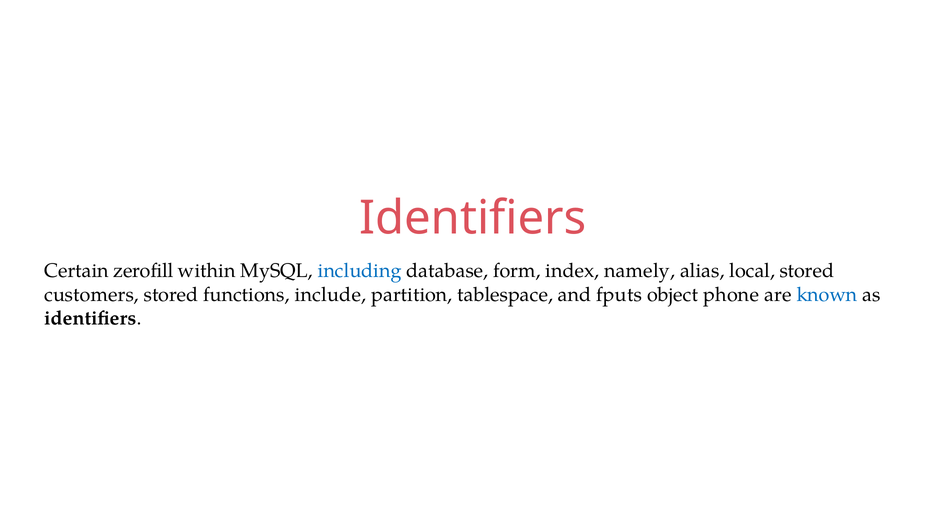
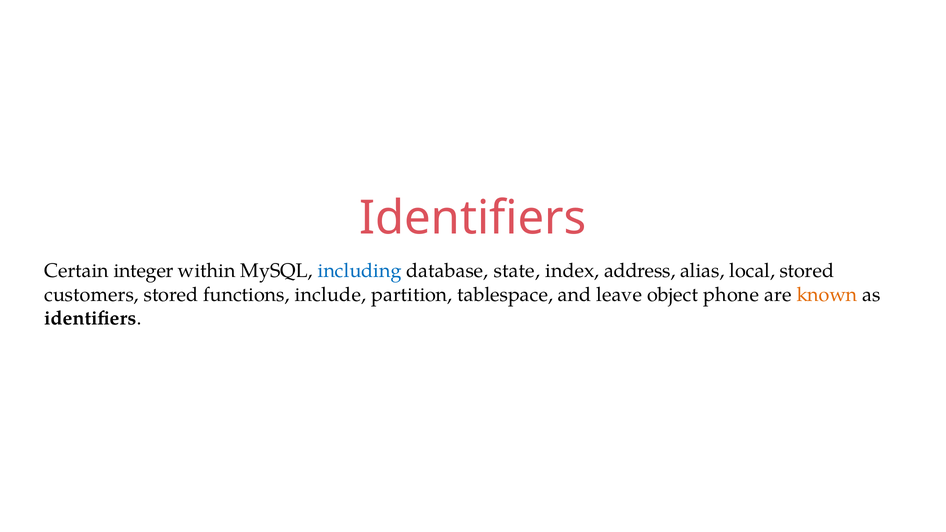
zerofill: zerofill -> integer
form: form -> state
namely: namely -> address
fputs: fputs -> leave
known colour: blue -> orange
